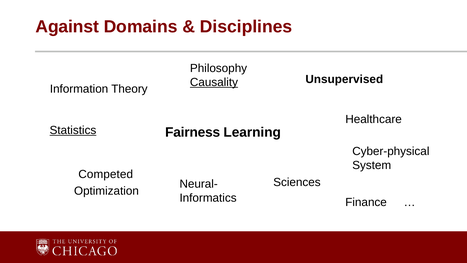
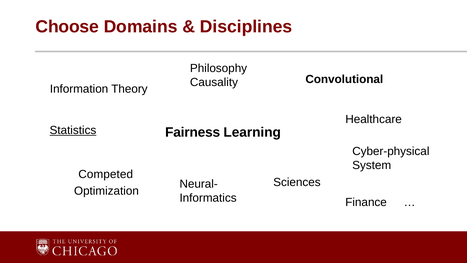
Against: Against -> Choose
Unsupervised: Unsupervised -> Convolutional
Causality underline: present -> none
